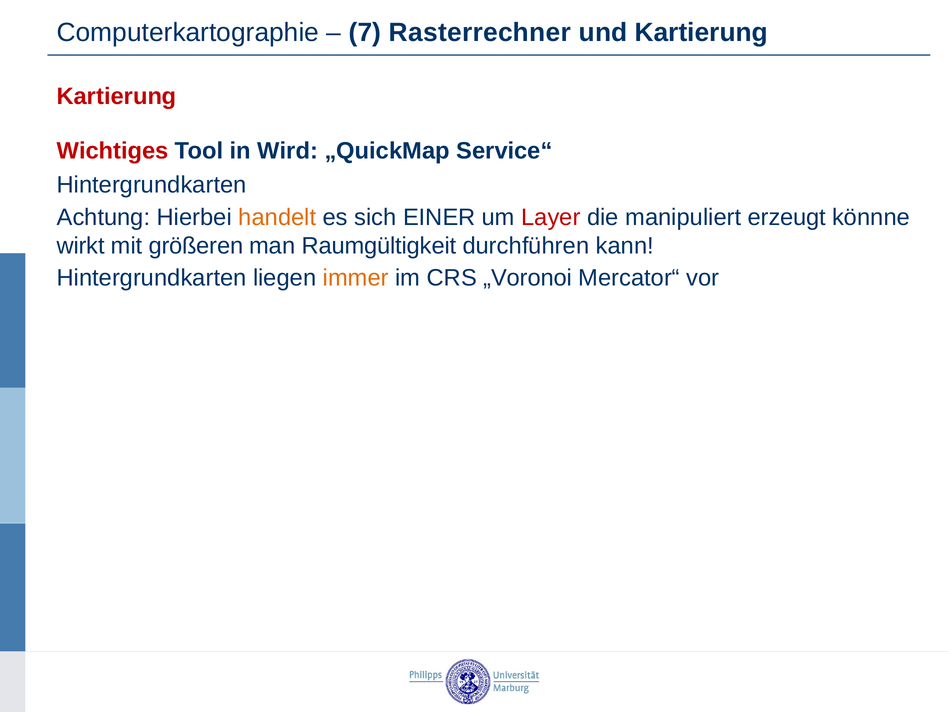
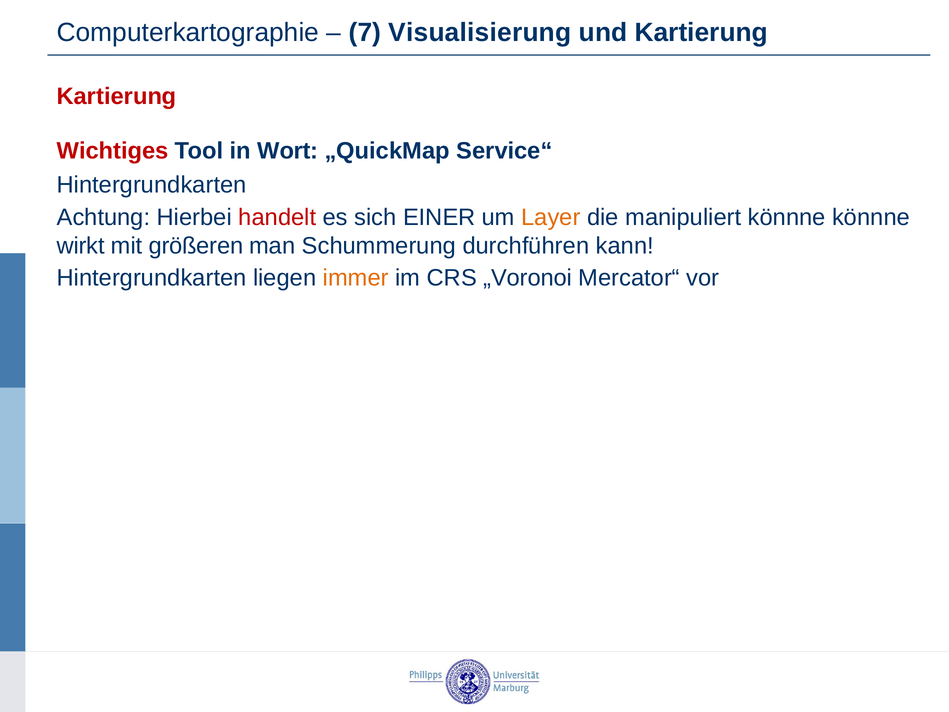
Rasterrechner: Rasterrechner -> Visualisierung
Wird: Wird -> Wort
handelt colour: orange -> red
Layer colour: red -> orange
manipuliert erzeugt: erzeugt -> könnne
Raumgültigkeit: Raumgültigkeit -> Schummerung
